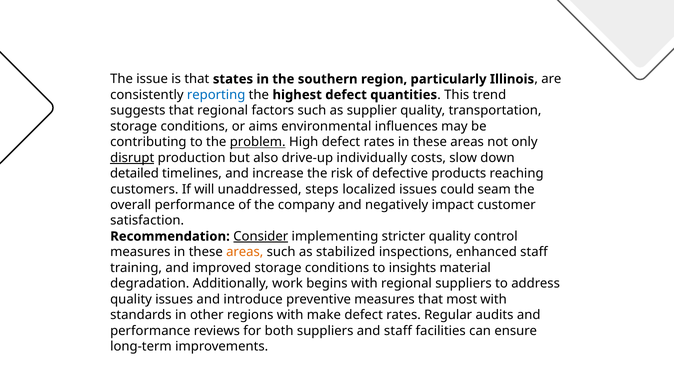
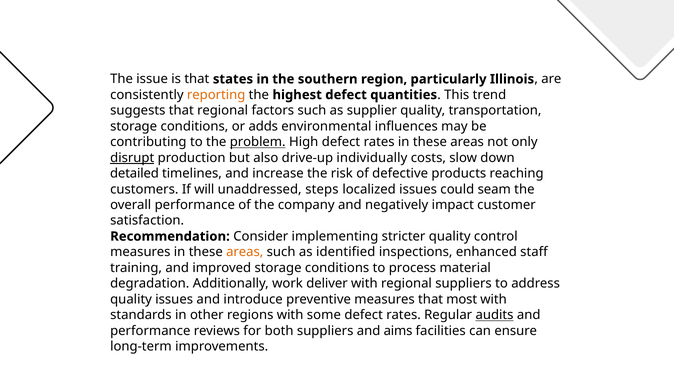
reporting colour: blue -> orange
aims: aims -> adds
Consider underline: present -> none
stabilized: stabilized -> identified
insights: insights -> process
begins: begins -> deliver
make: make -> some
audits underline: none -> present
and staff: staff -> aims
